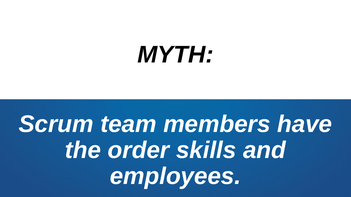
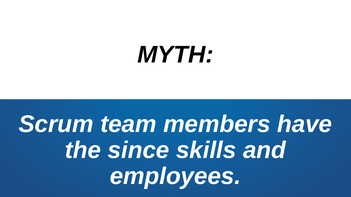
order: order -> since
